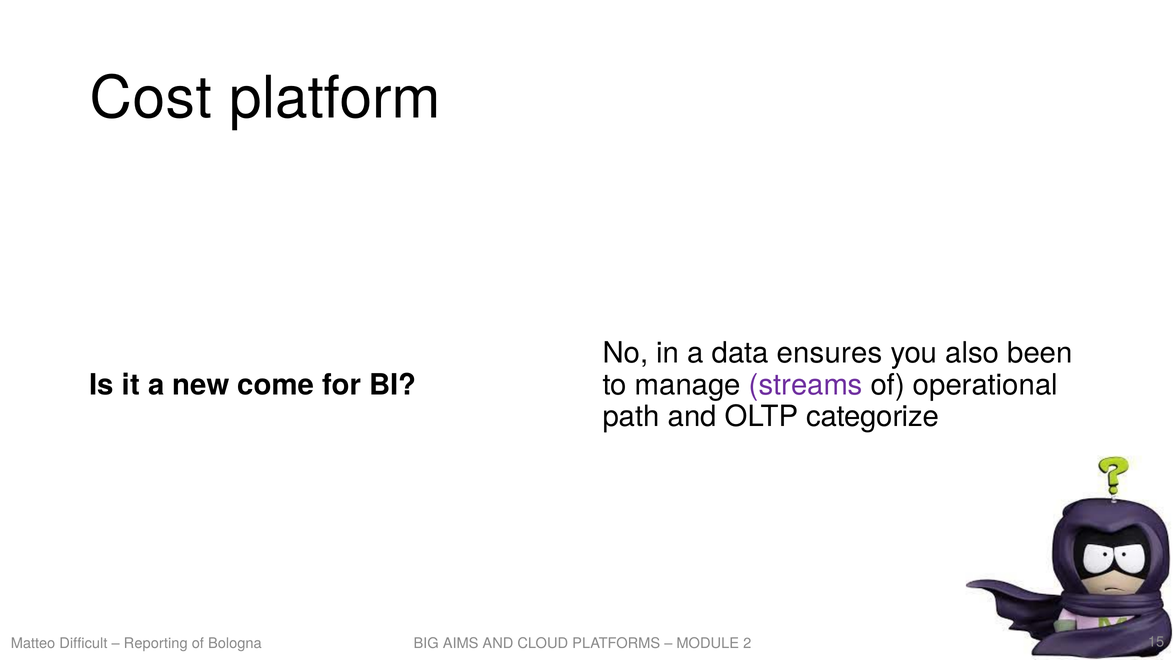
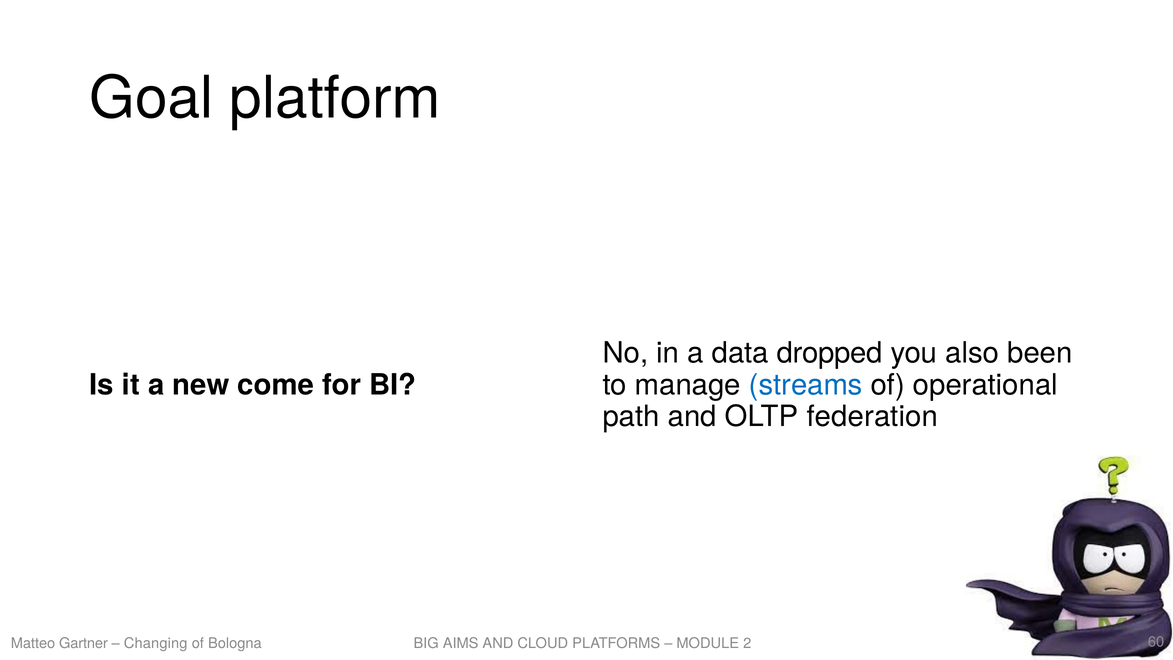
Cost: Cost -> Goal
ensures: ensures -> dropped
streams colour: purple -> blue
categorize: categorize -> federation
Difficult: Difficult -> Gartner
Reporting: Reporting -> Changing
15: 15 -> 60
